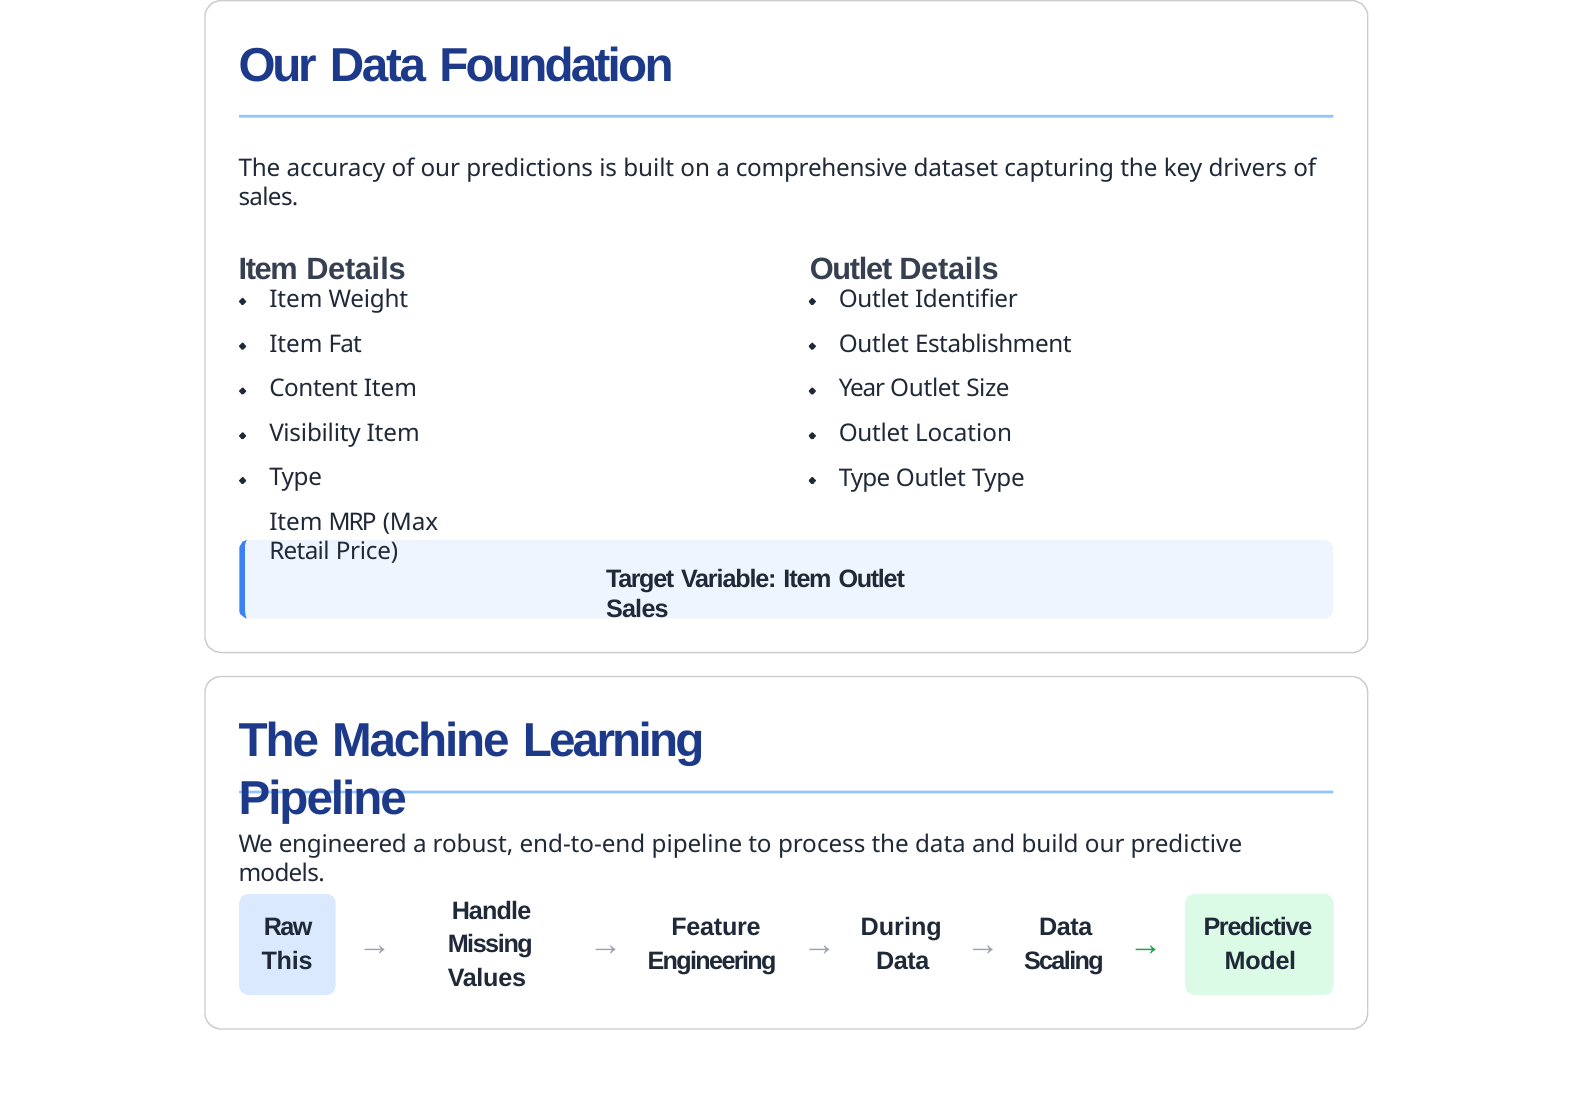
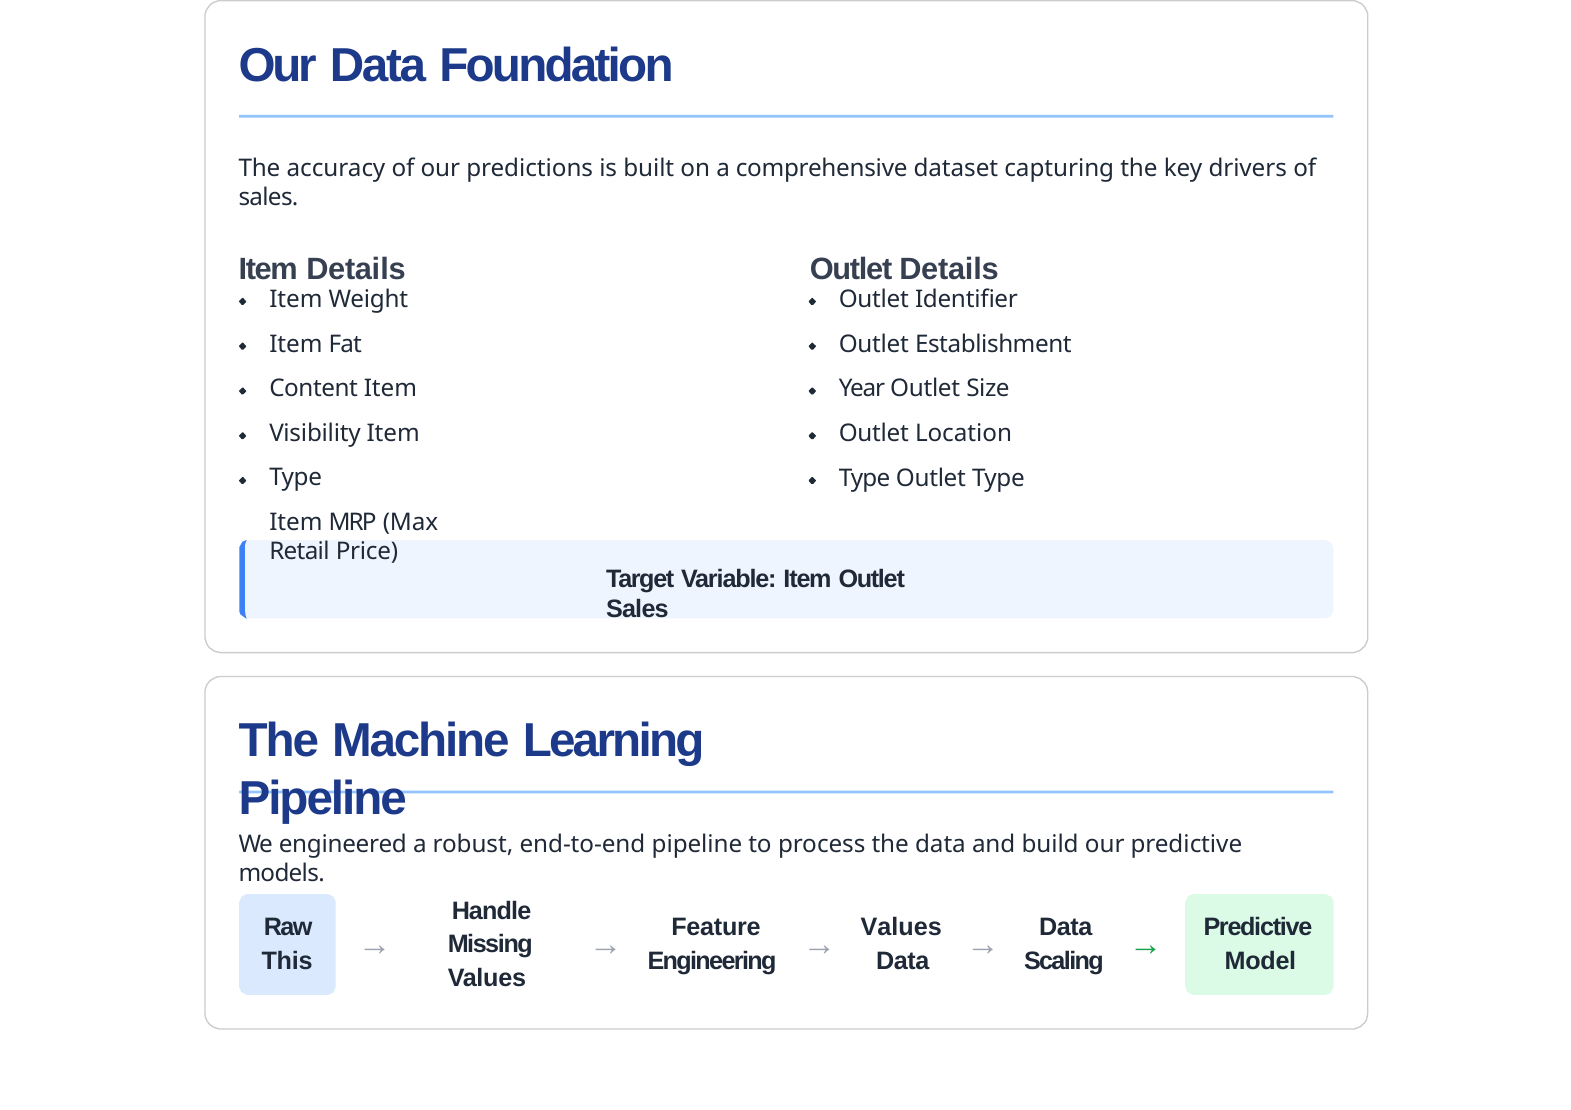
During at (901, 928): During -> Values
